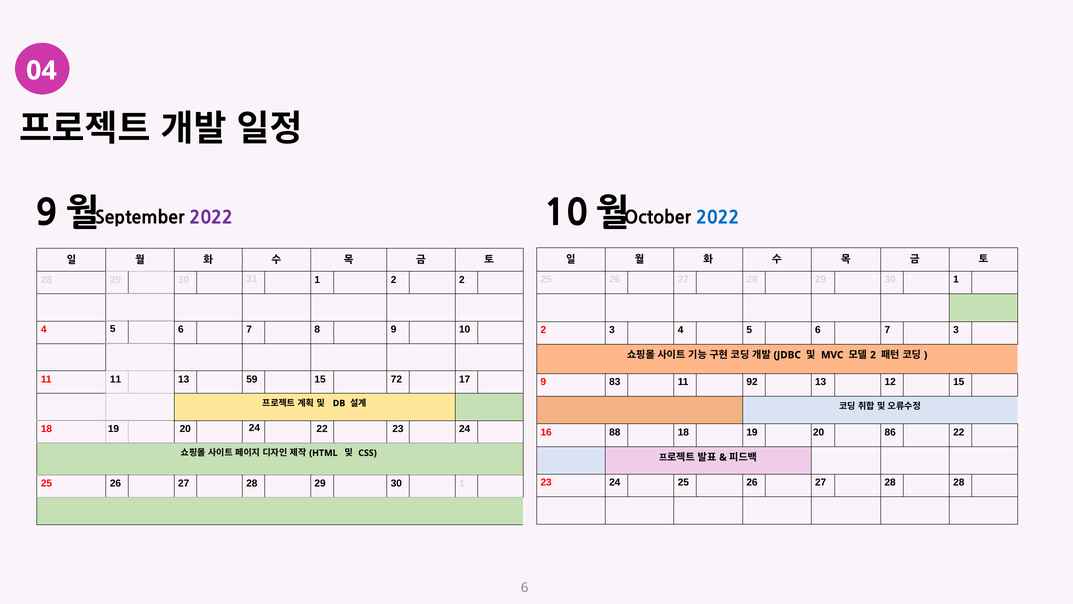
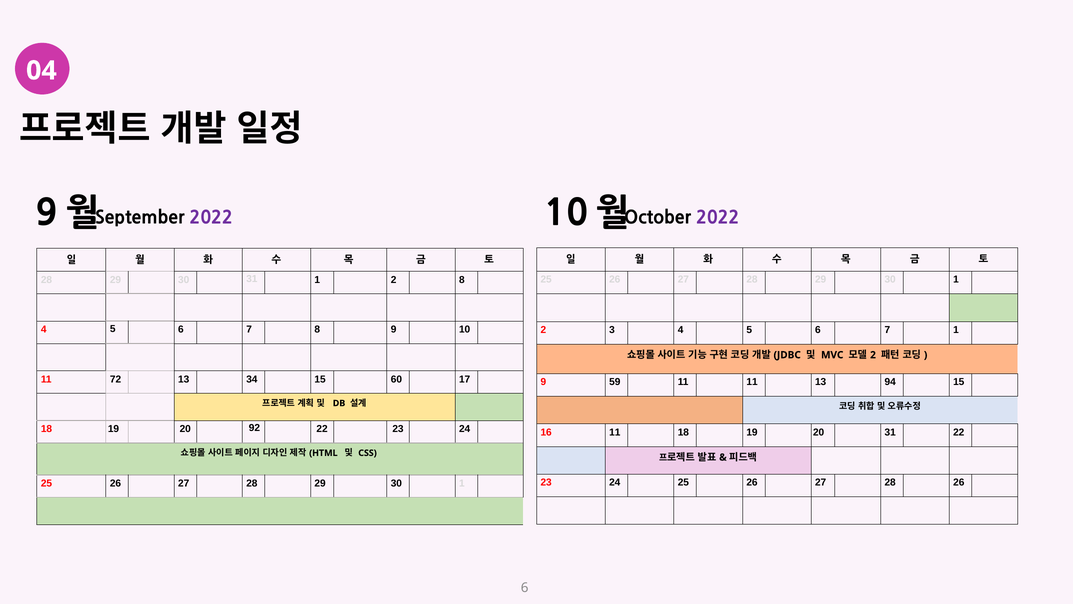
2022 at (718, 218) colour: blue -> purple
2 2: 2 -> 8
7 3: 3 -> 1
11 11: 11 -> 72
59: 59 -> 34
72: 72 -> 60
83: 83 -> 59
11 92: 92 -> 11
12: 12 -> 94
20 24: 24 -> 92
16 88: 88 -> 11
20 86: 86 -> 31
28 28: 28 -> 26
